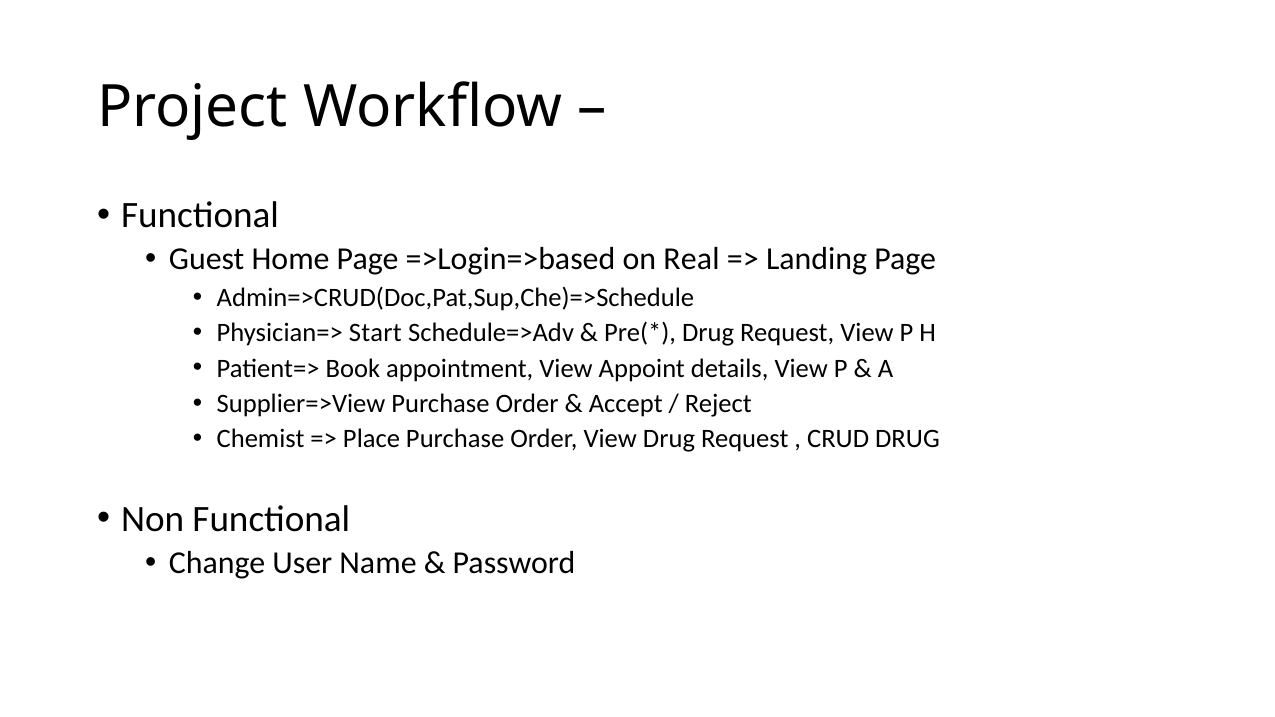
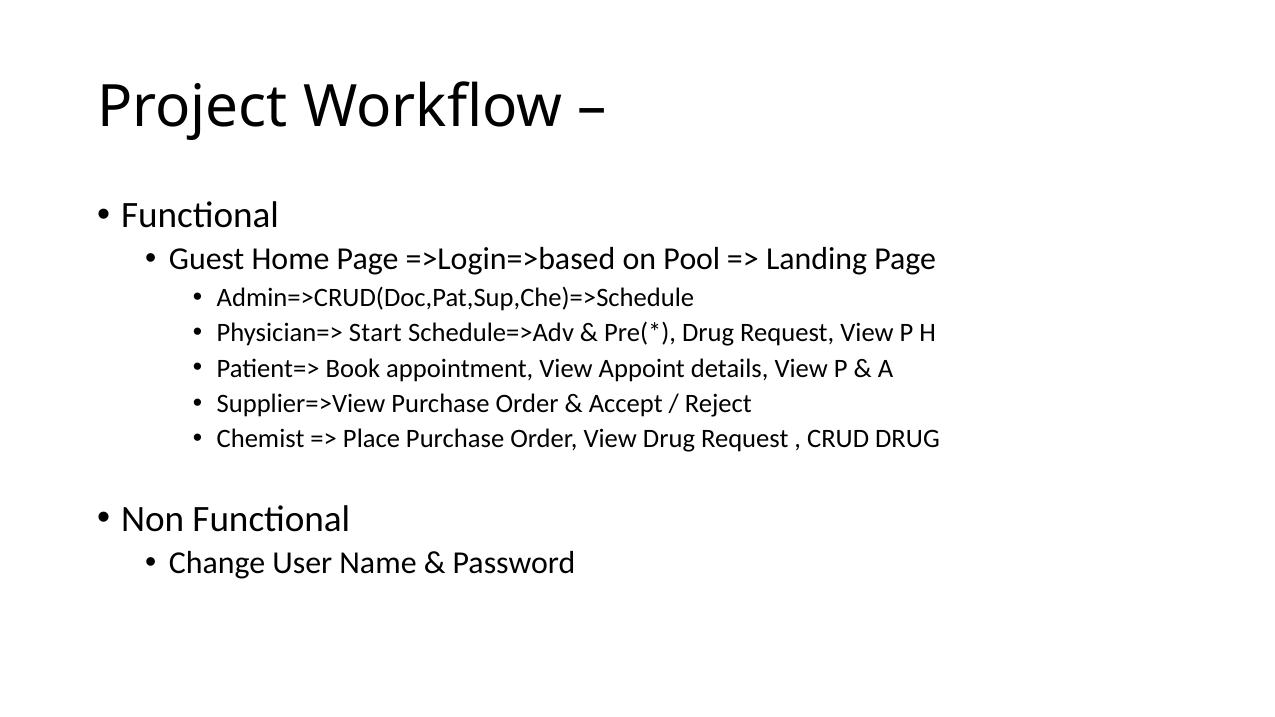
Real: Real -> Pool
